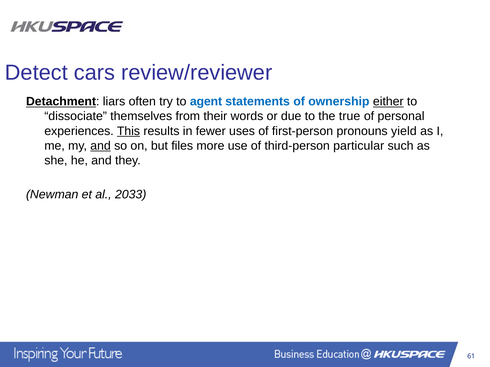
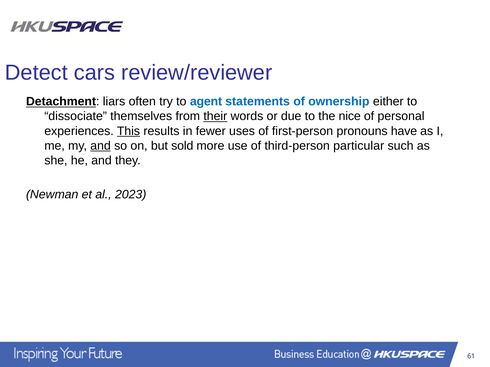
either underline: present -> none
their underline: none -> present
true: true -> nice
yield: yield -> have
files: files -> sold
2033: 2033 -> 2023
